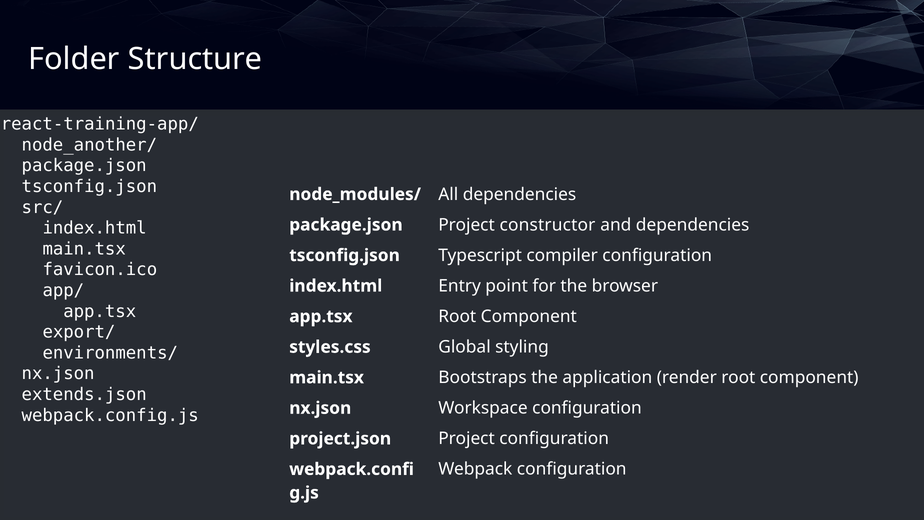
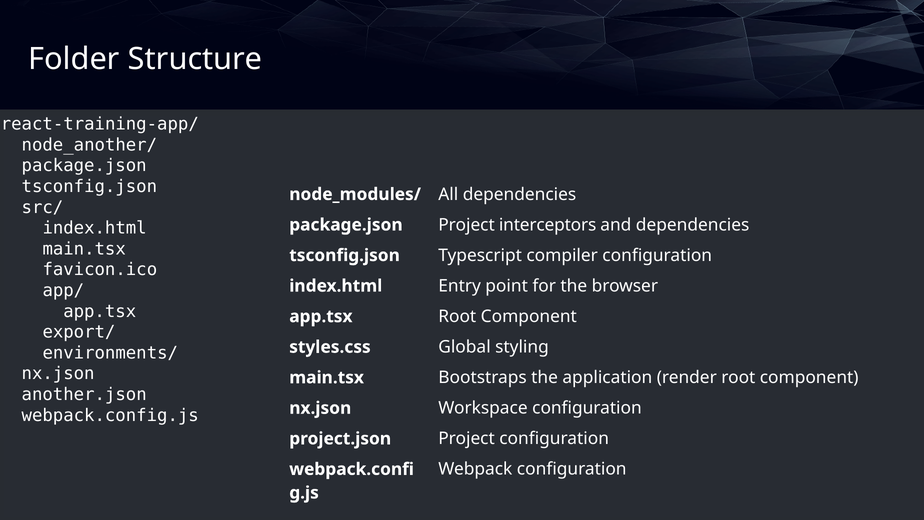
constructor: constructor -> interceptors
extends.json: extends.json -> another.json
